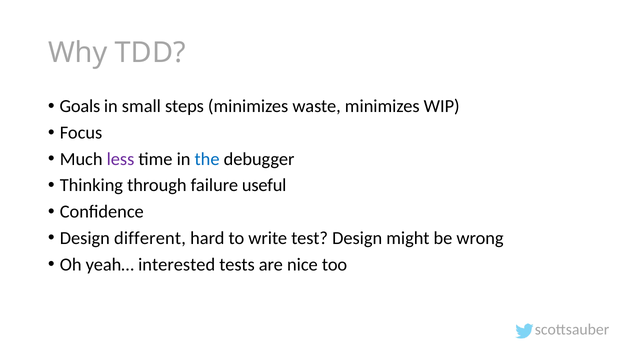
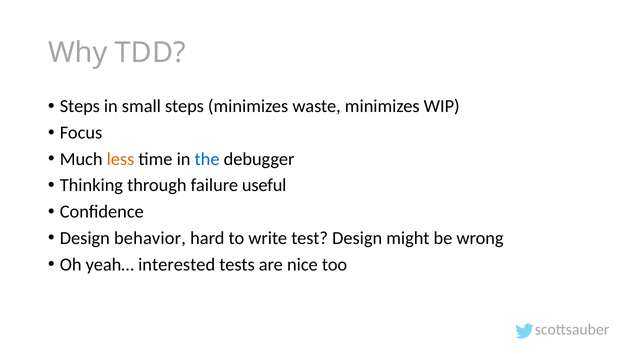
Goals at (80, 106): Goals -> Steps
less colour: purple -> orange
different: different -> behavior
